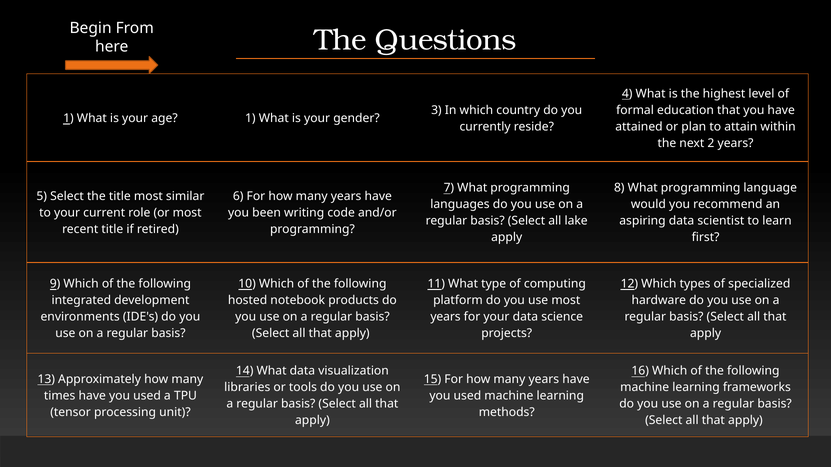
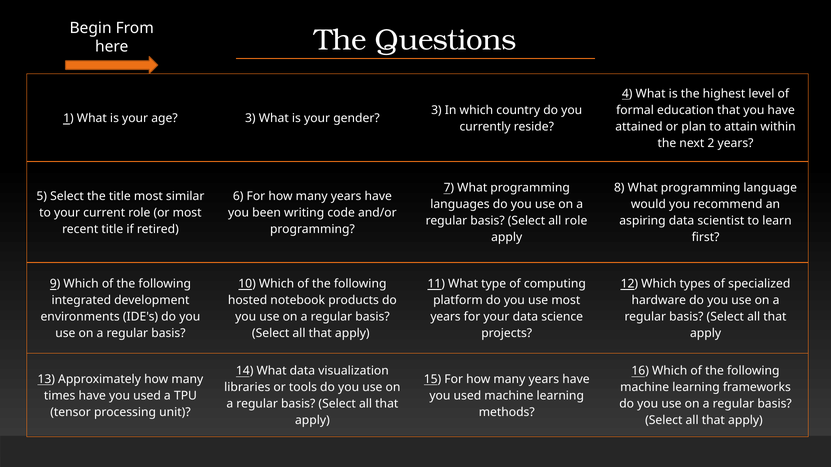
age 1: 1 -> 3
all lake: lake -> role
